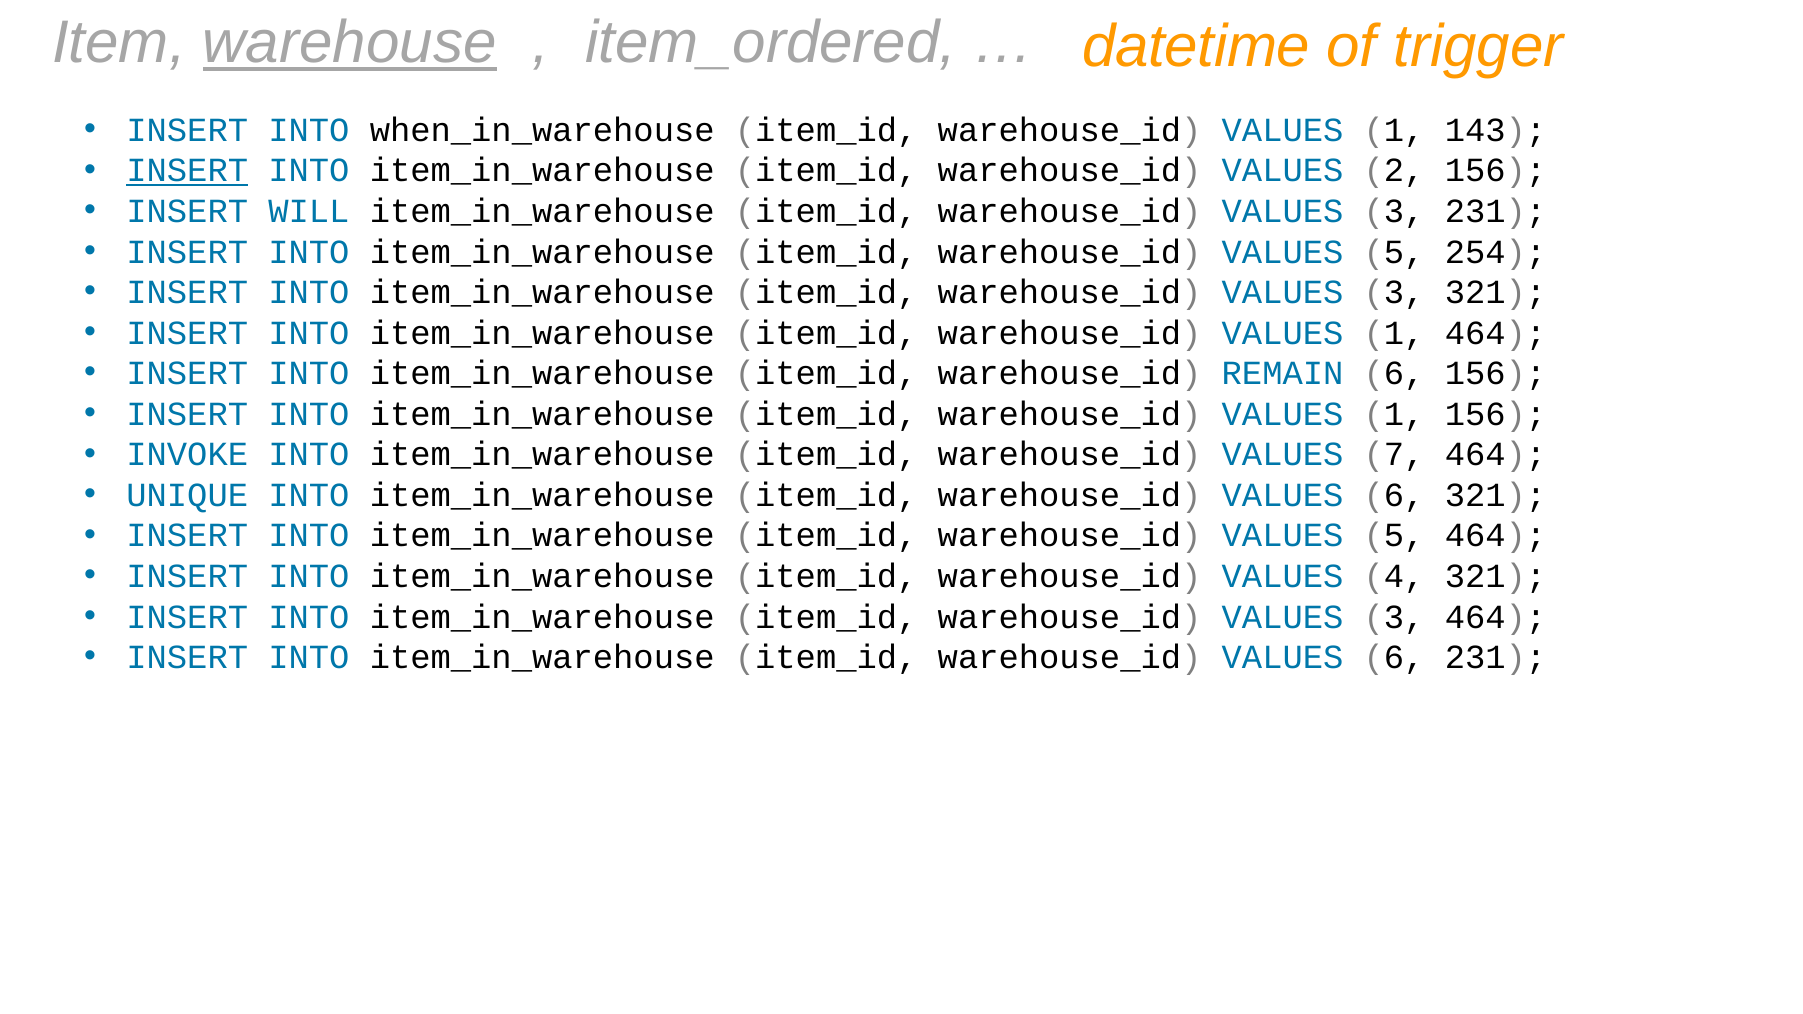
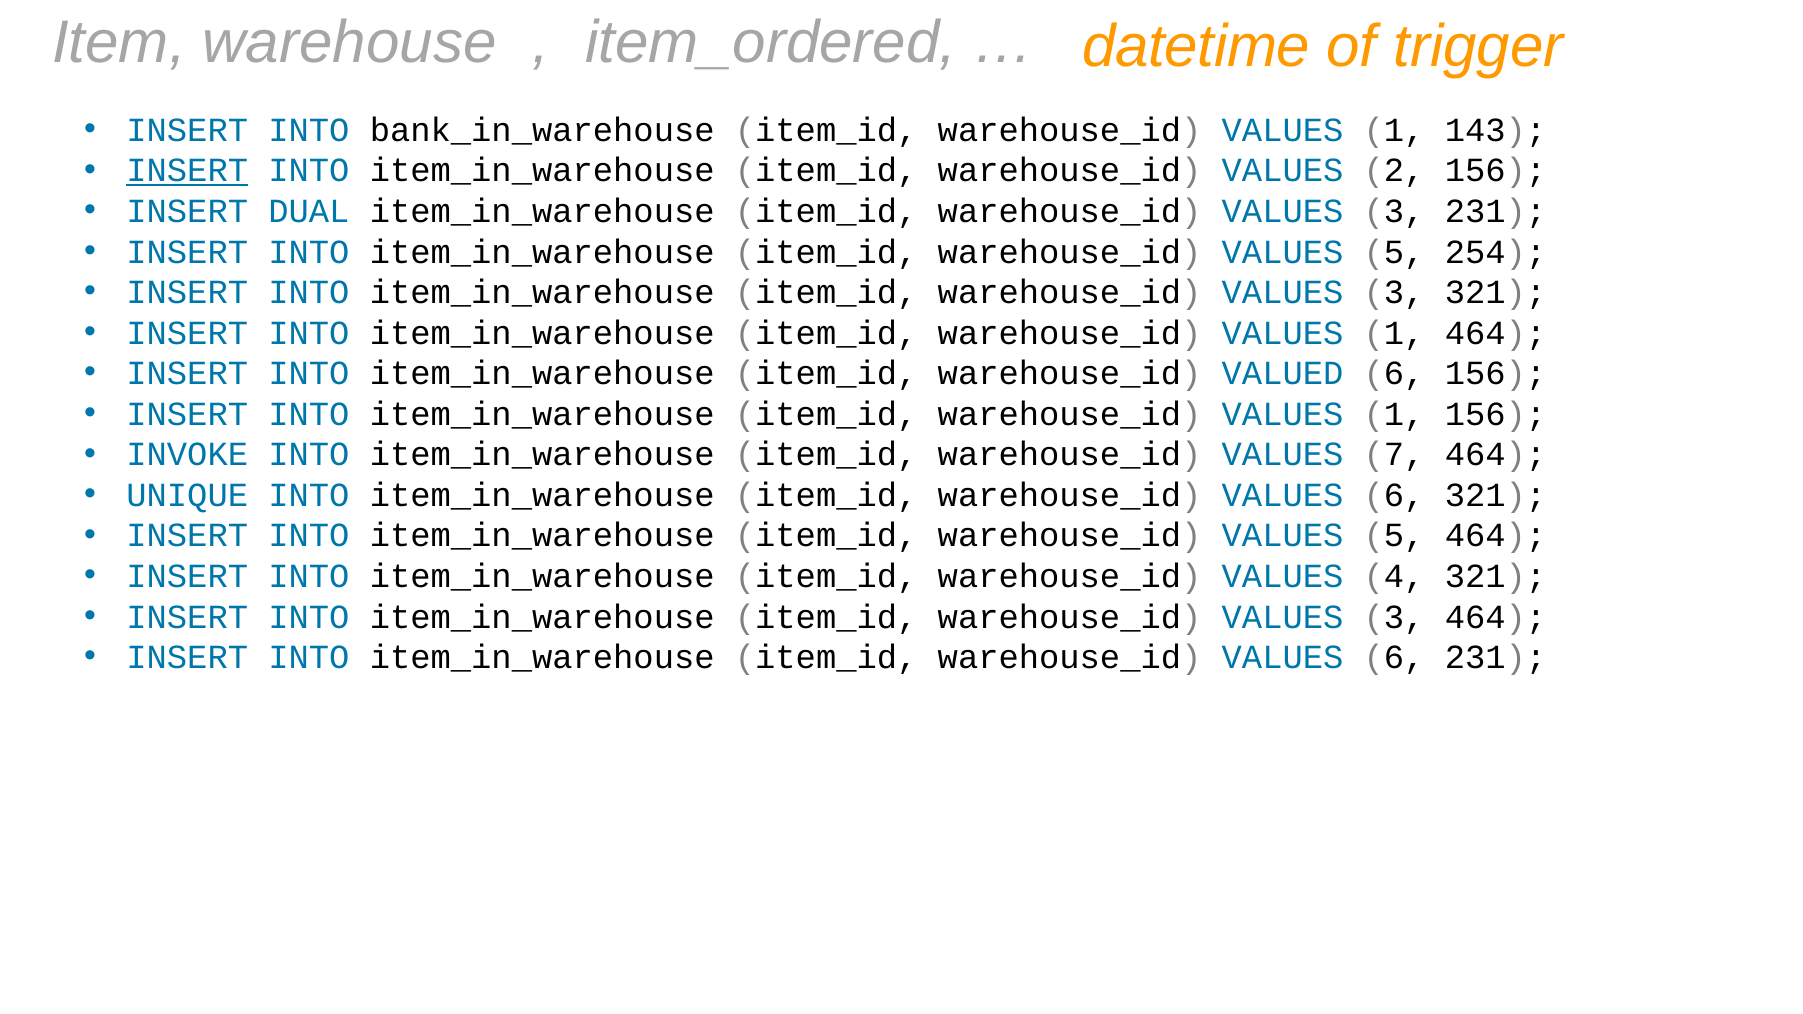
warehouse underline: present -> none
when_in_warehouse: when_in_warehouse -> bank_in_warehouse
WILL: WILL -> DUAL
REMAIN: REMAIN -> VALUED
